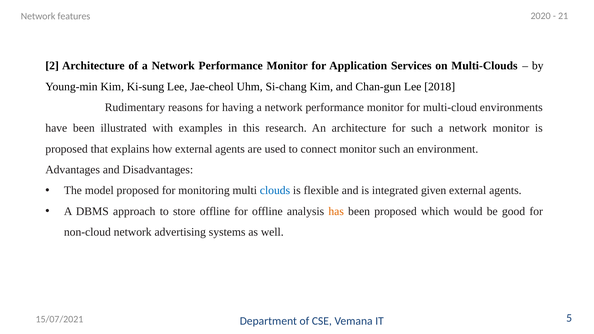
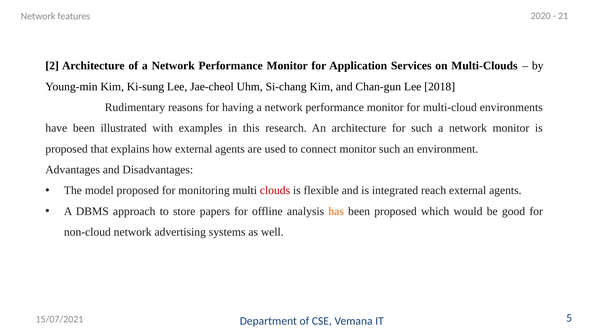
clouds colour: blue -> red
given: given -> reach
store offline: offline -> papers
